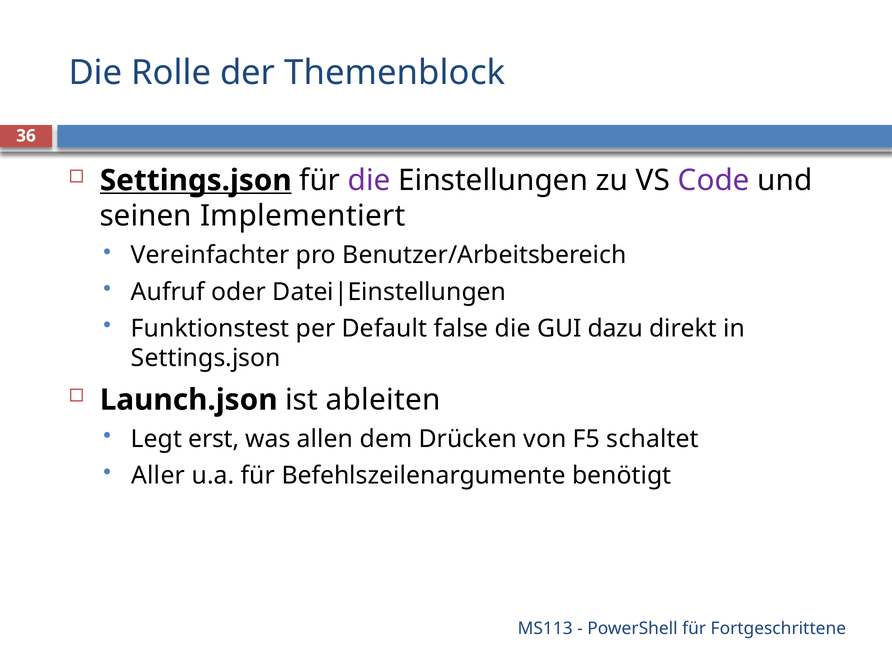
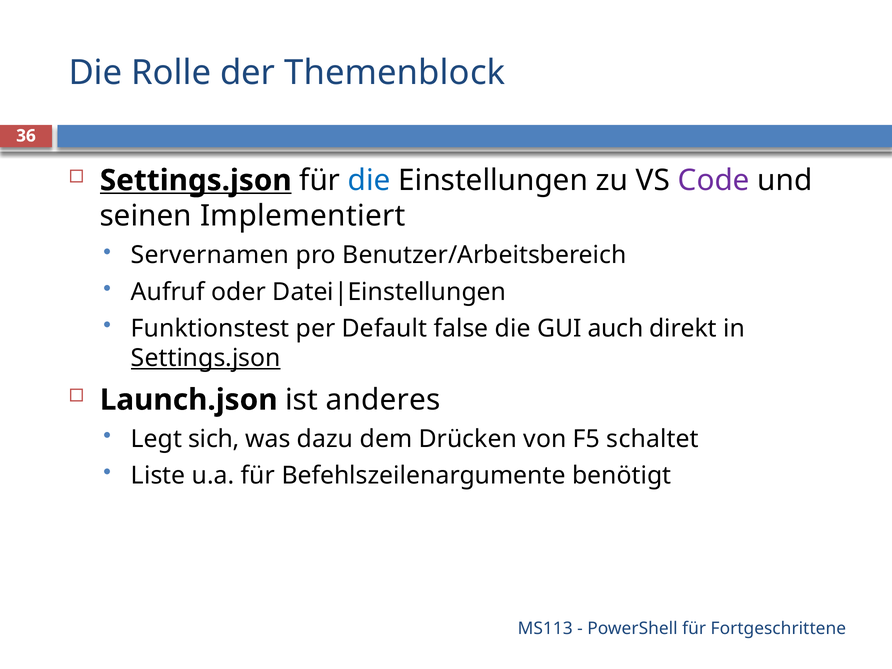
die at (369, 180) colour: purple -> blue
Vereinfachter: Vereinfachter -> Servernamen
dazu: dazu -> auch
Settings.json at (206, 358) underline: none -> present
ableiten: ableiten -> anderes
erst: erst -> sich
allen: allen -> dazu
Aller: Aller -> Liste
